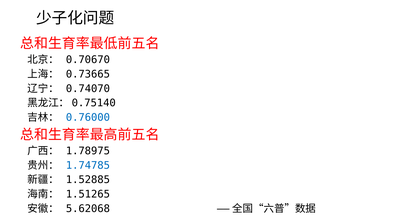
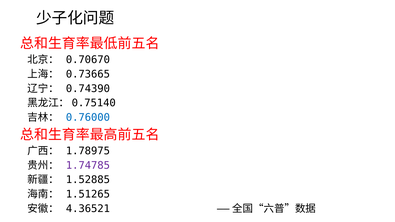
0.74070: 0.74070 -> 0.74390
1.74785 colour: blue -> purple
5.62068: 5.62068 -> 4.36521
